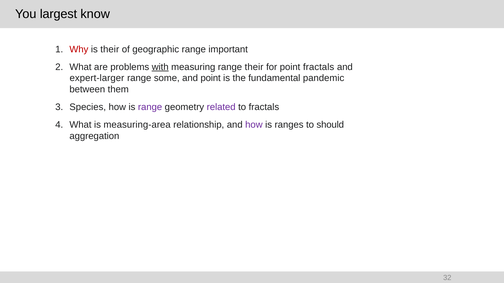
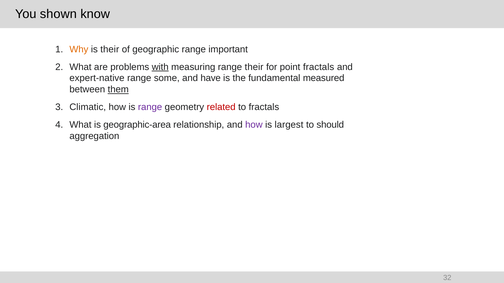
largest: largest -> shown
Why colour: red -> orange
expert-larger: expert-larger -> expert-native
and point: point -> have
pandemic: pandemic -> measured
them underline: none -> present
Species: Species -> Climatic
related colour: purple -> red
measuring-area: measuring-area -> geographic-area
ranges: ranges -> largest
